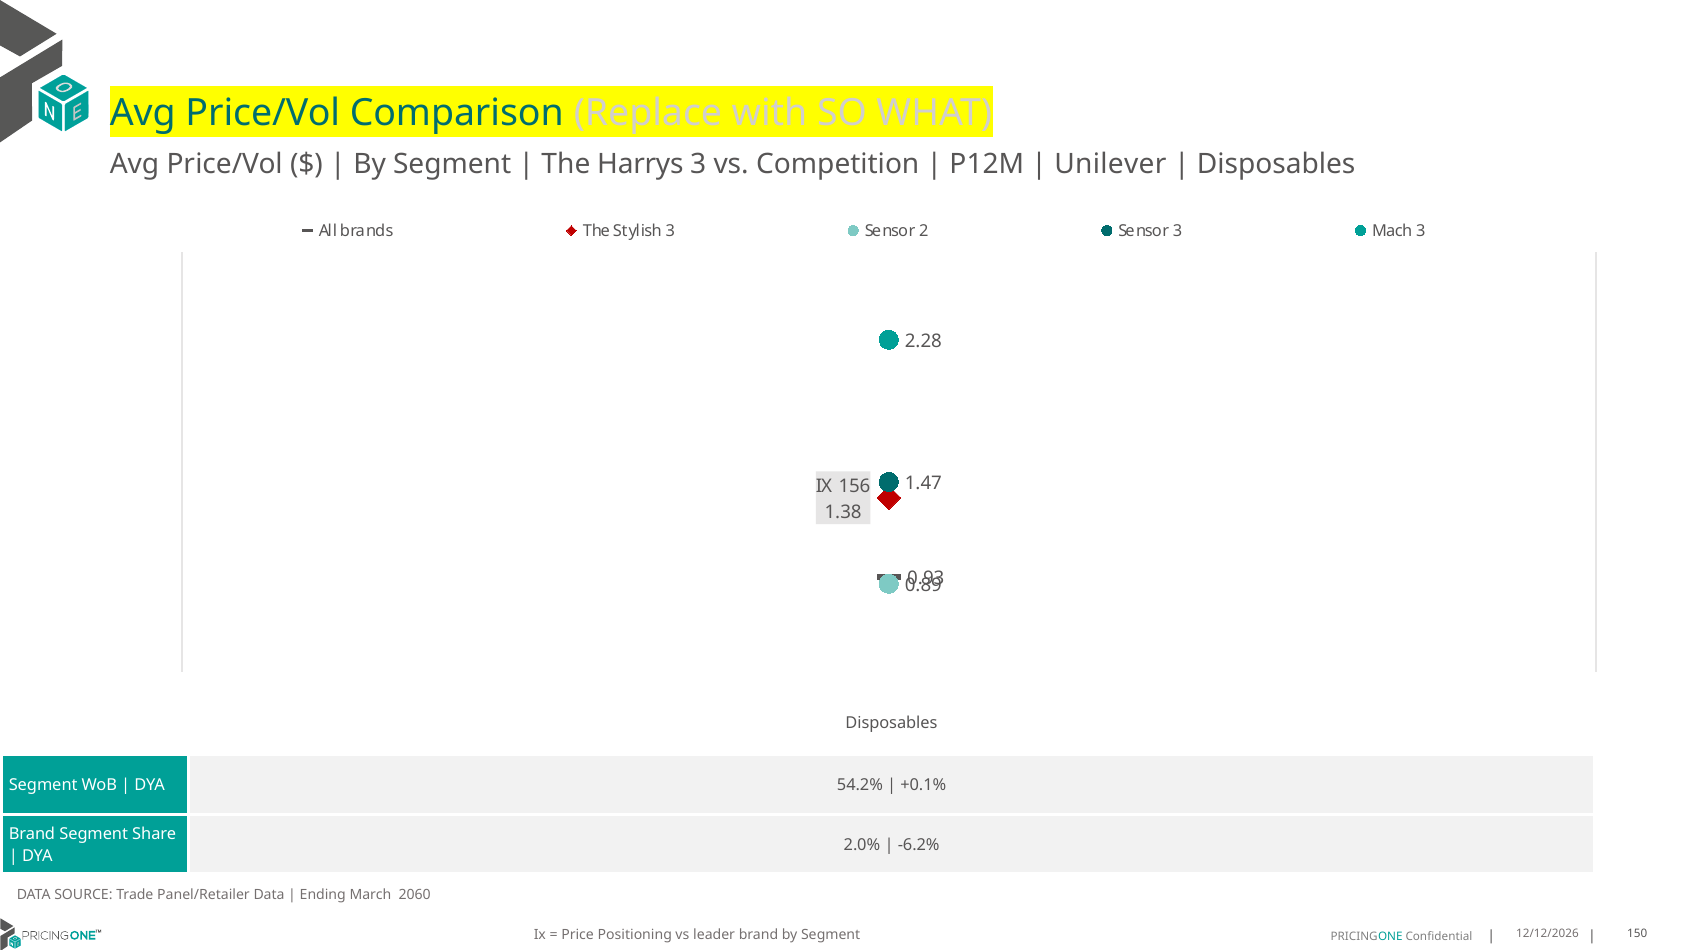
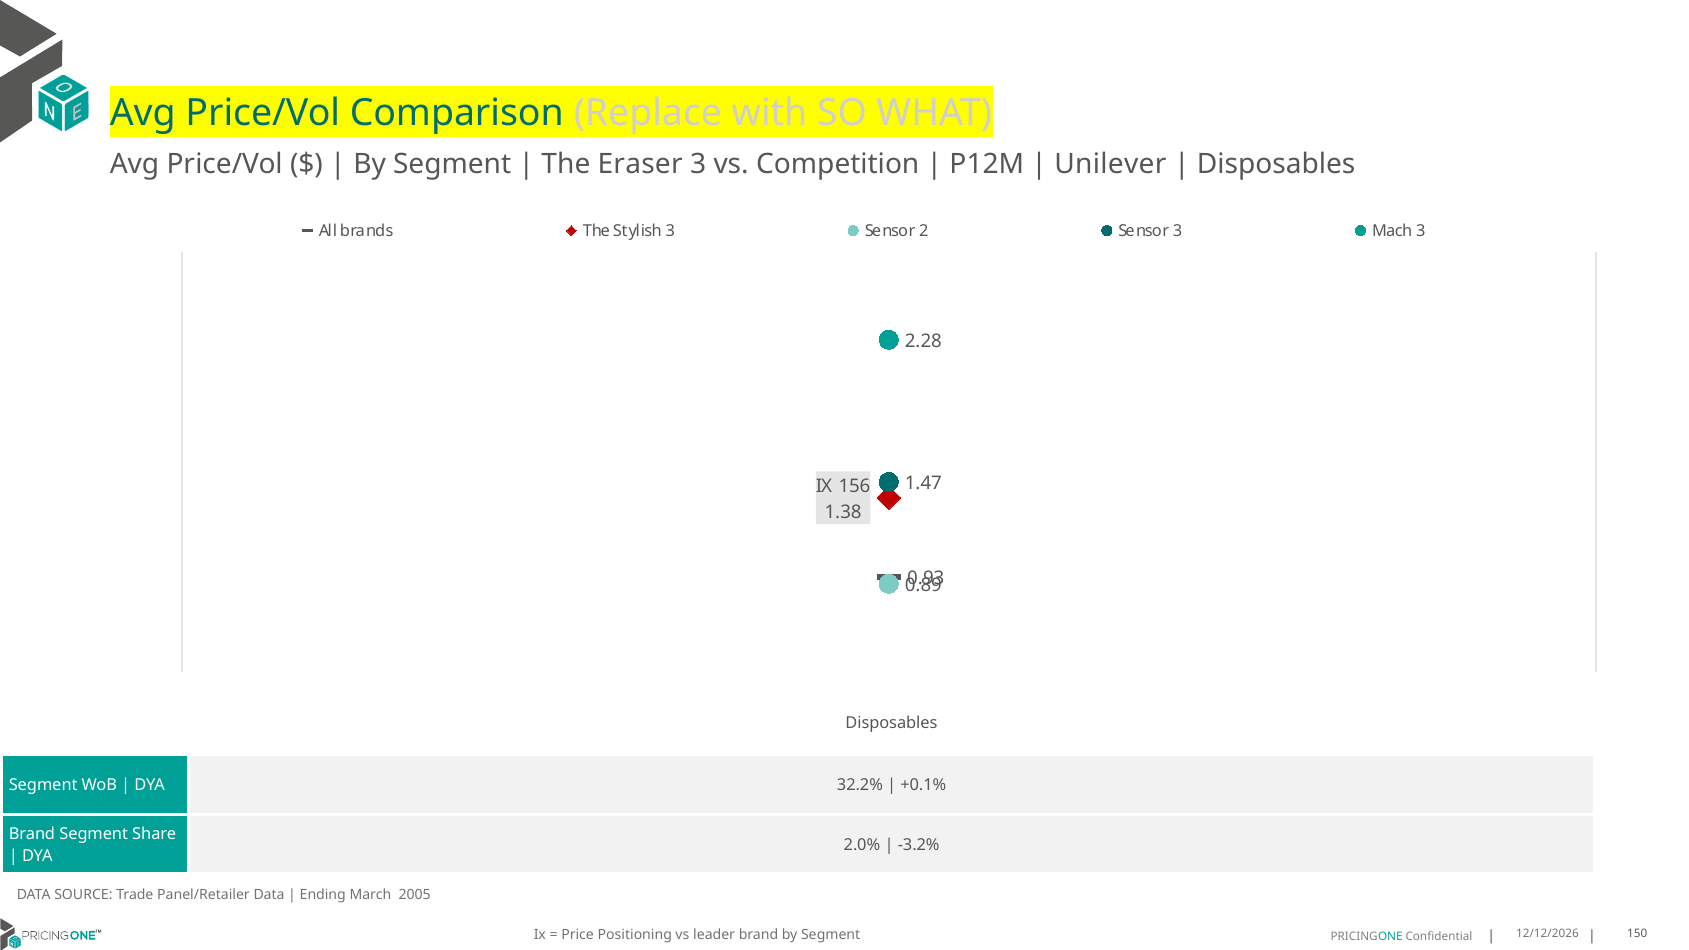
Harrys: Harrys -> Eraser
54.2%: 54.2% -> 32.2%
-6.2%: -6.2% -> -3.2%
2060: 2060 -> 2005
